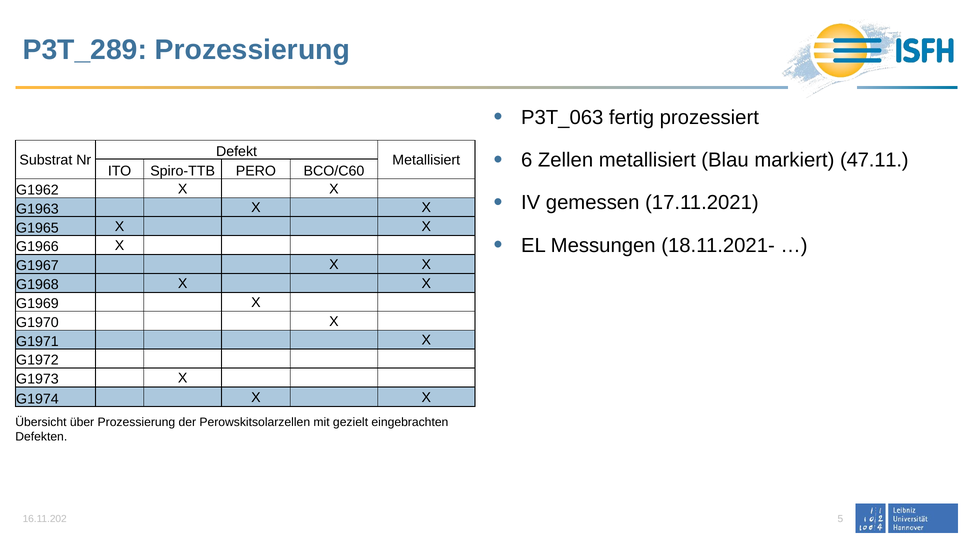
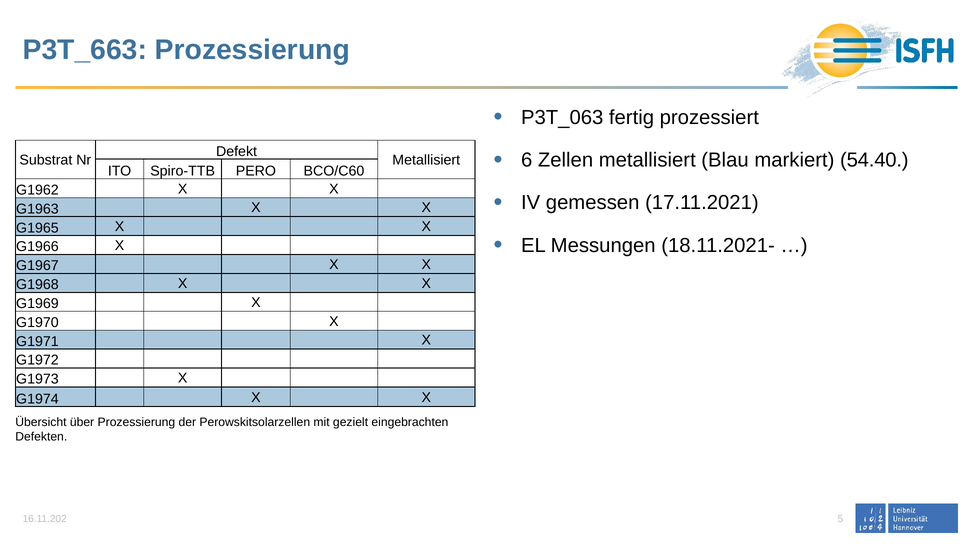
P3T_289: P3T_289 -> P3T_663
47.11: 47.11 -> 54.40
